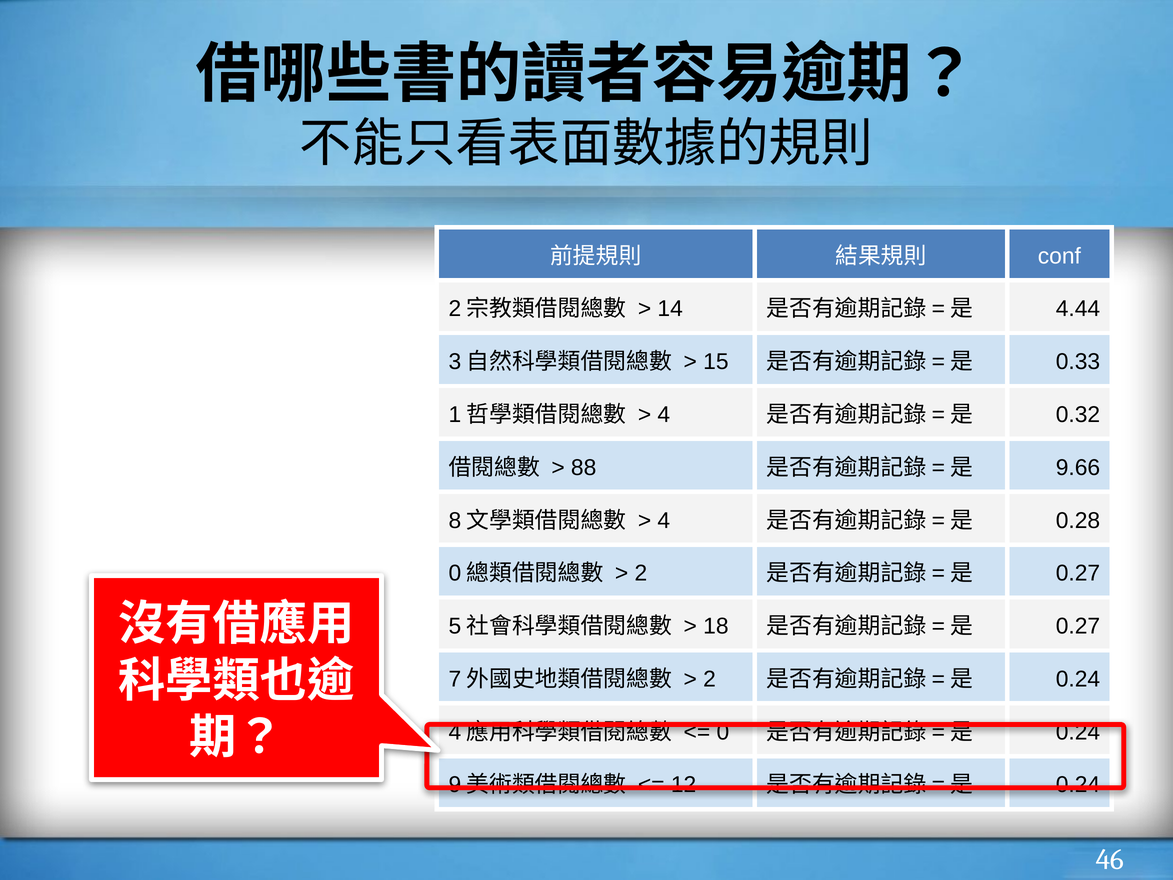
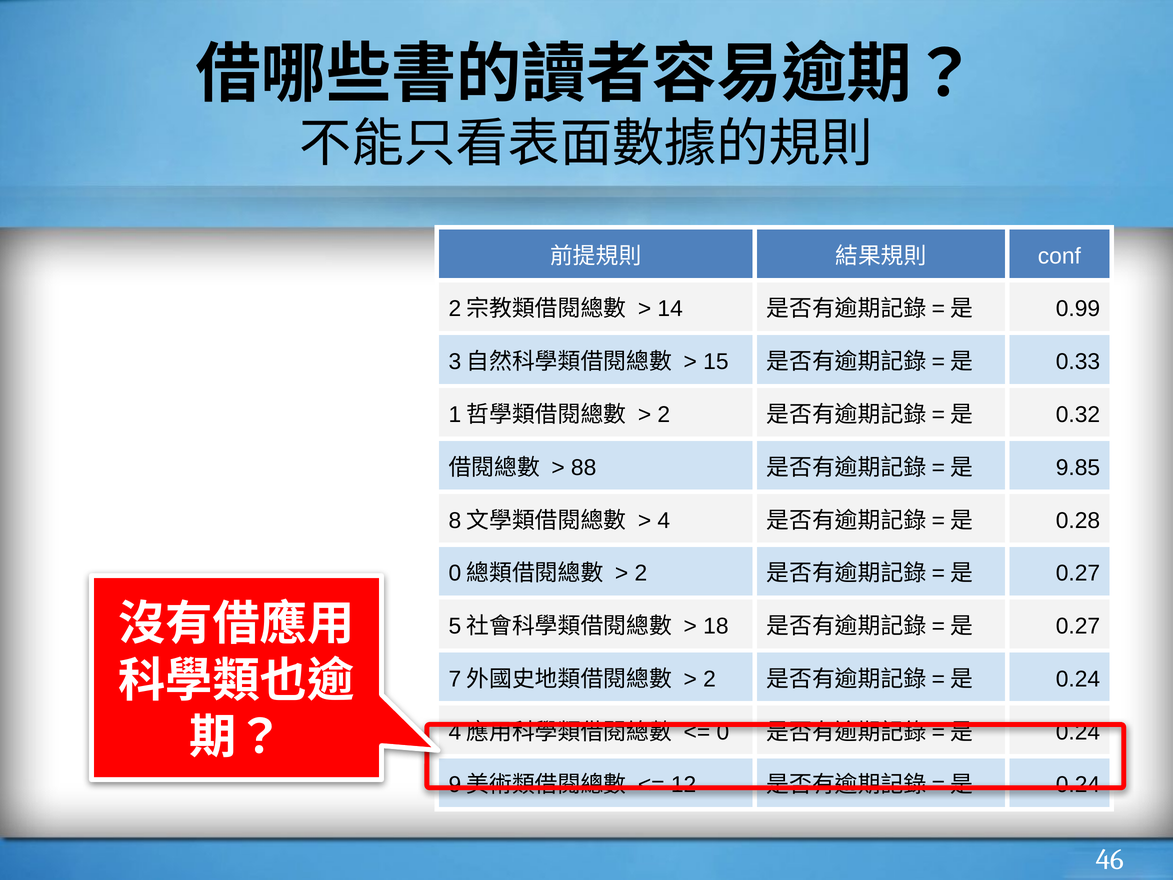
4.44: 4.44 -> 0.99
4 at (664, 415): 4 -> 2
9.66: 9.66 -> 9.85
